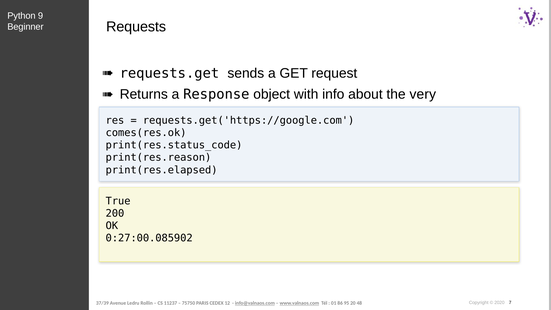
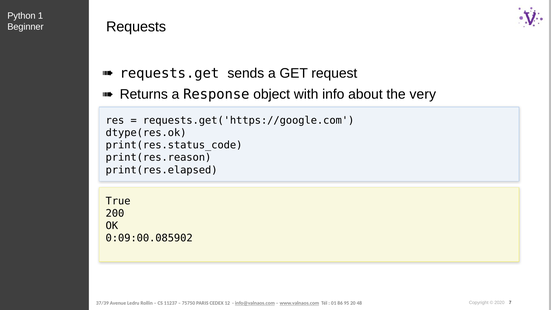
9: 9 -> 1
comes(res.ok: comes(res.ok -> dtype(res.ok
0:27:00.085902: 0:27:00.085902 -> 0:09:00.085902
